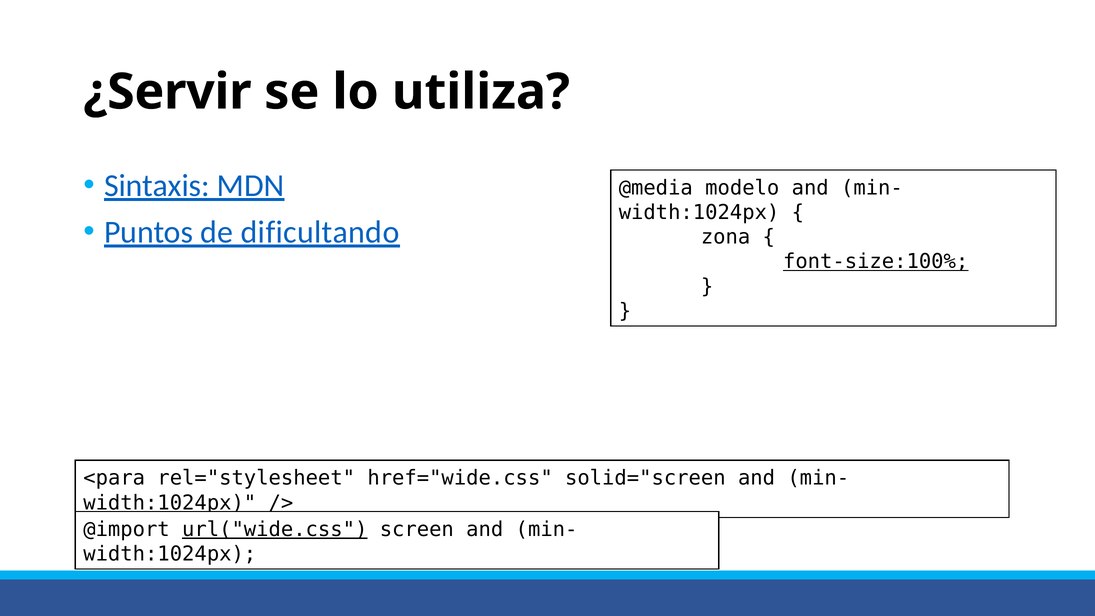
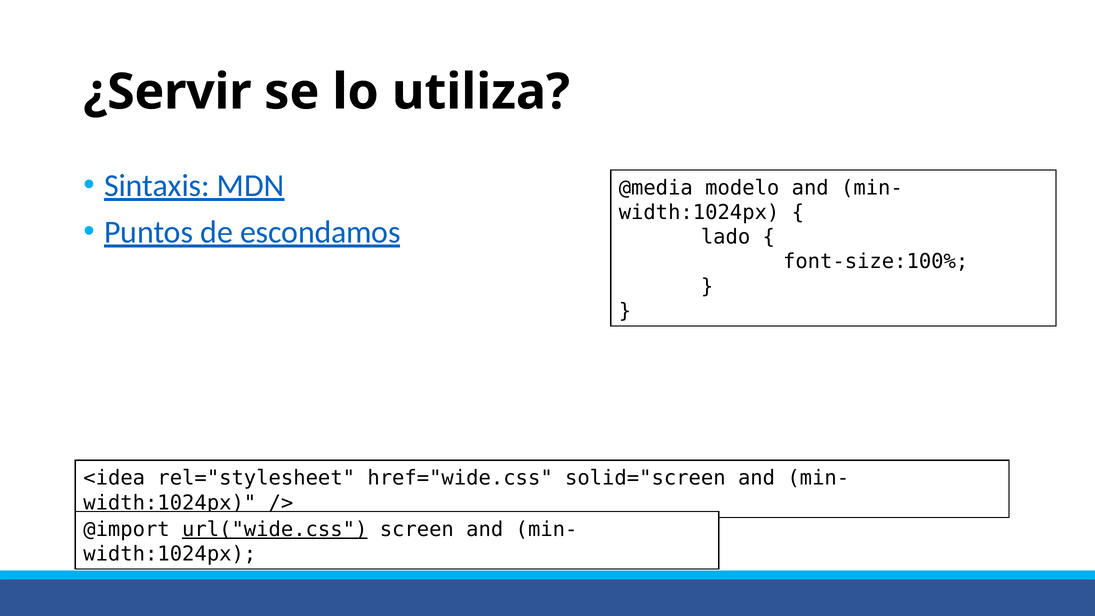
dificultando: dificultando -> escondamos
zona: zona -> lado
font-size:100% underline: present -> none
<para: <para -> <idea
